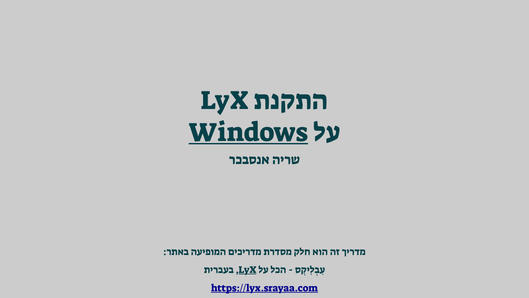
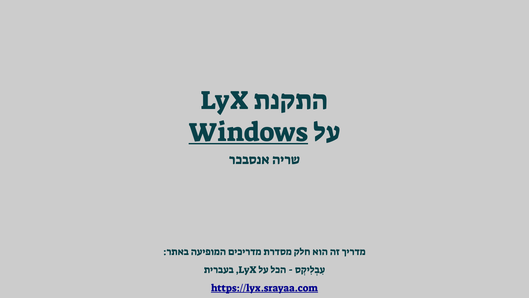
LyX at (248, 269) underline: present -> none
